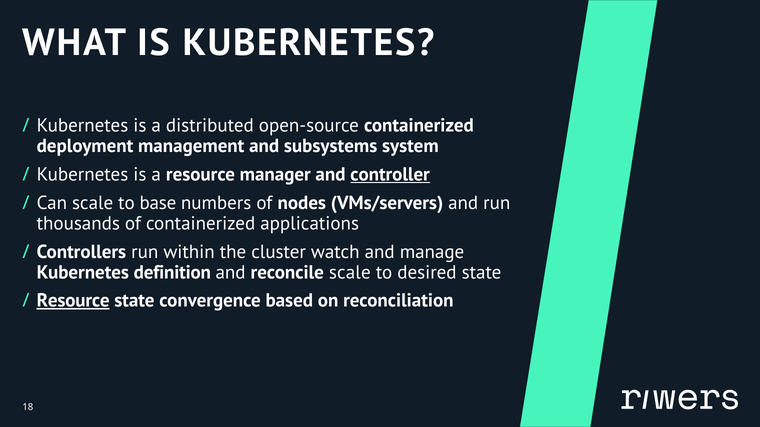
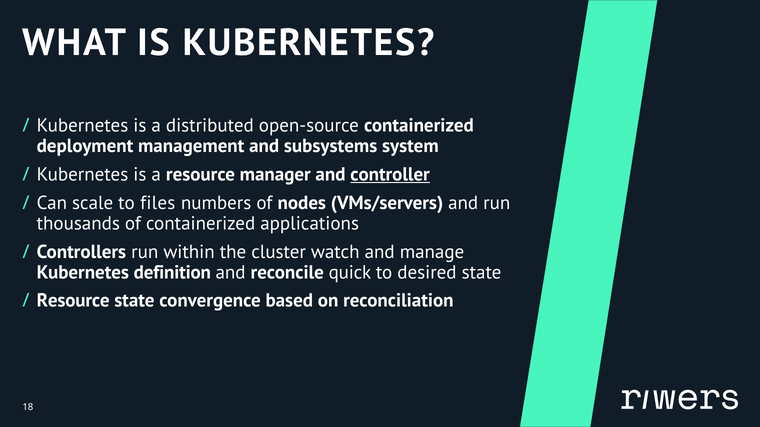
base: base -> files
reconcile scale: scale -> quick
Resource at (73, 301) underline: present -> none
